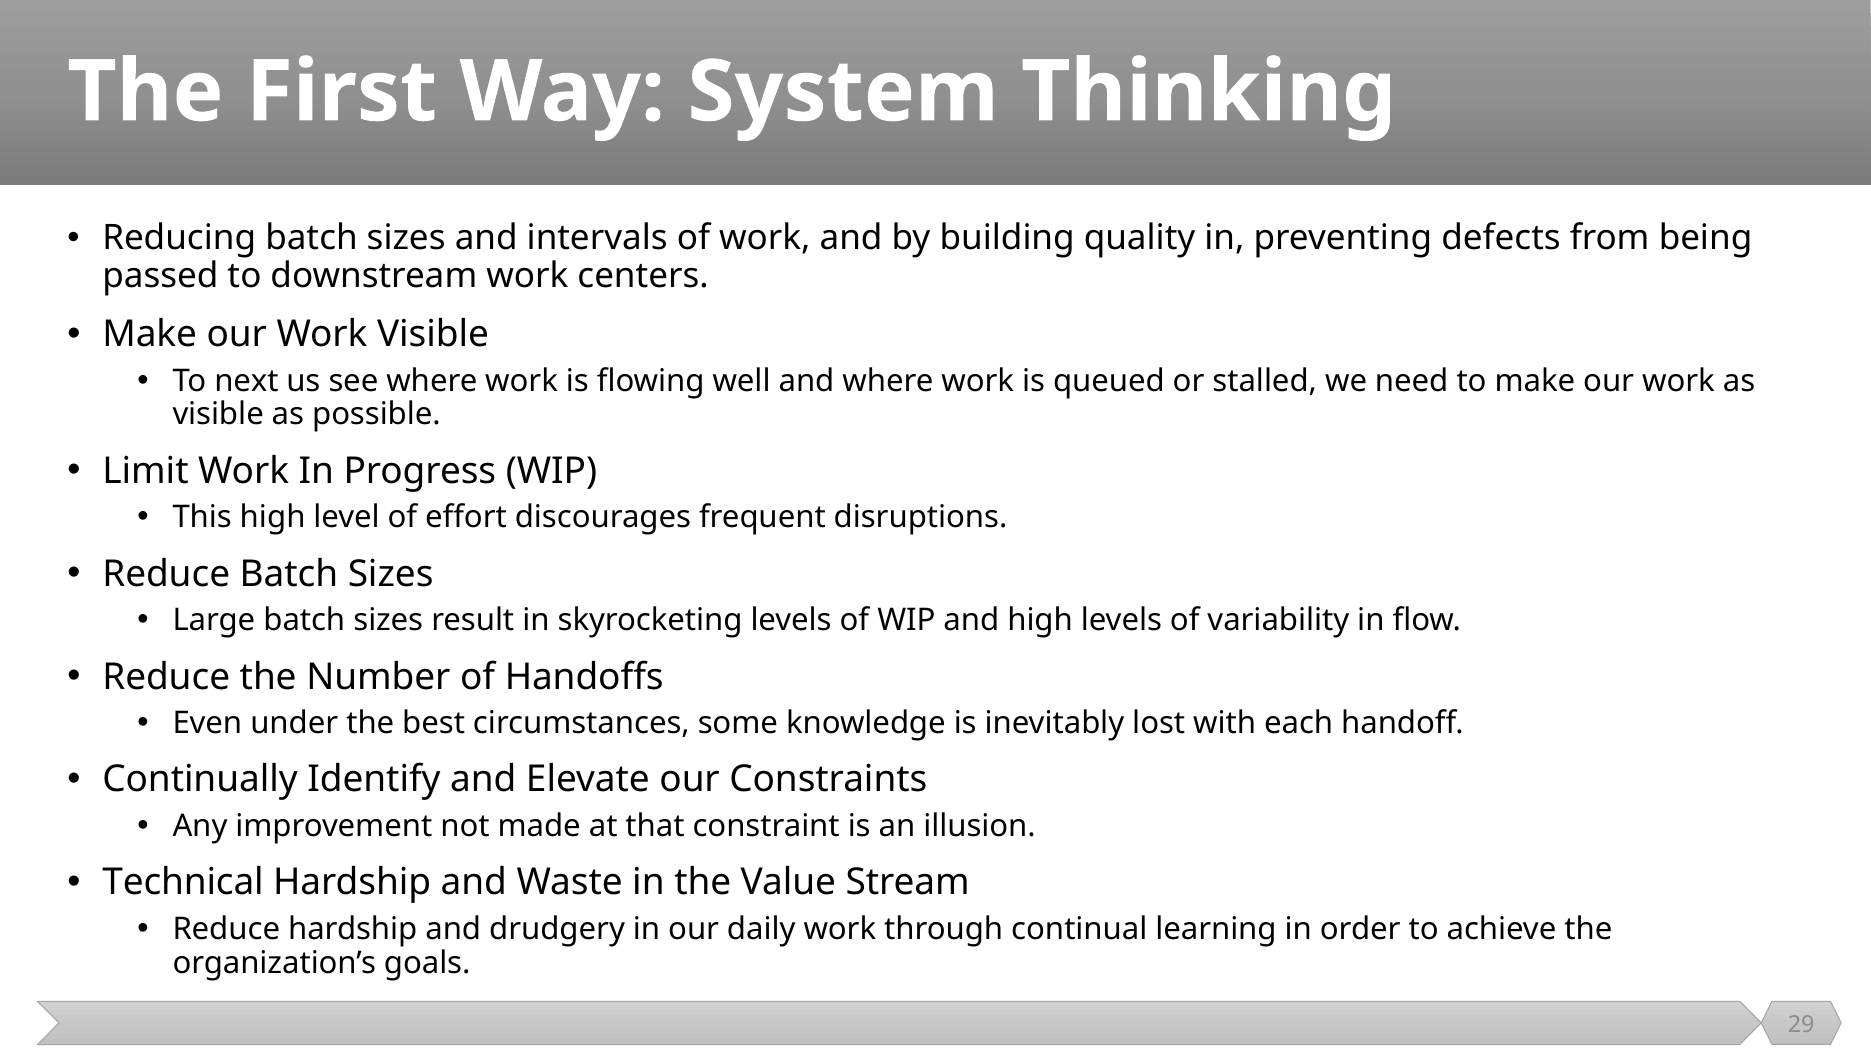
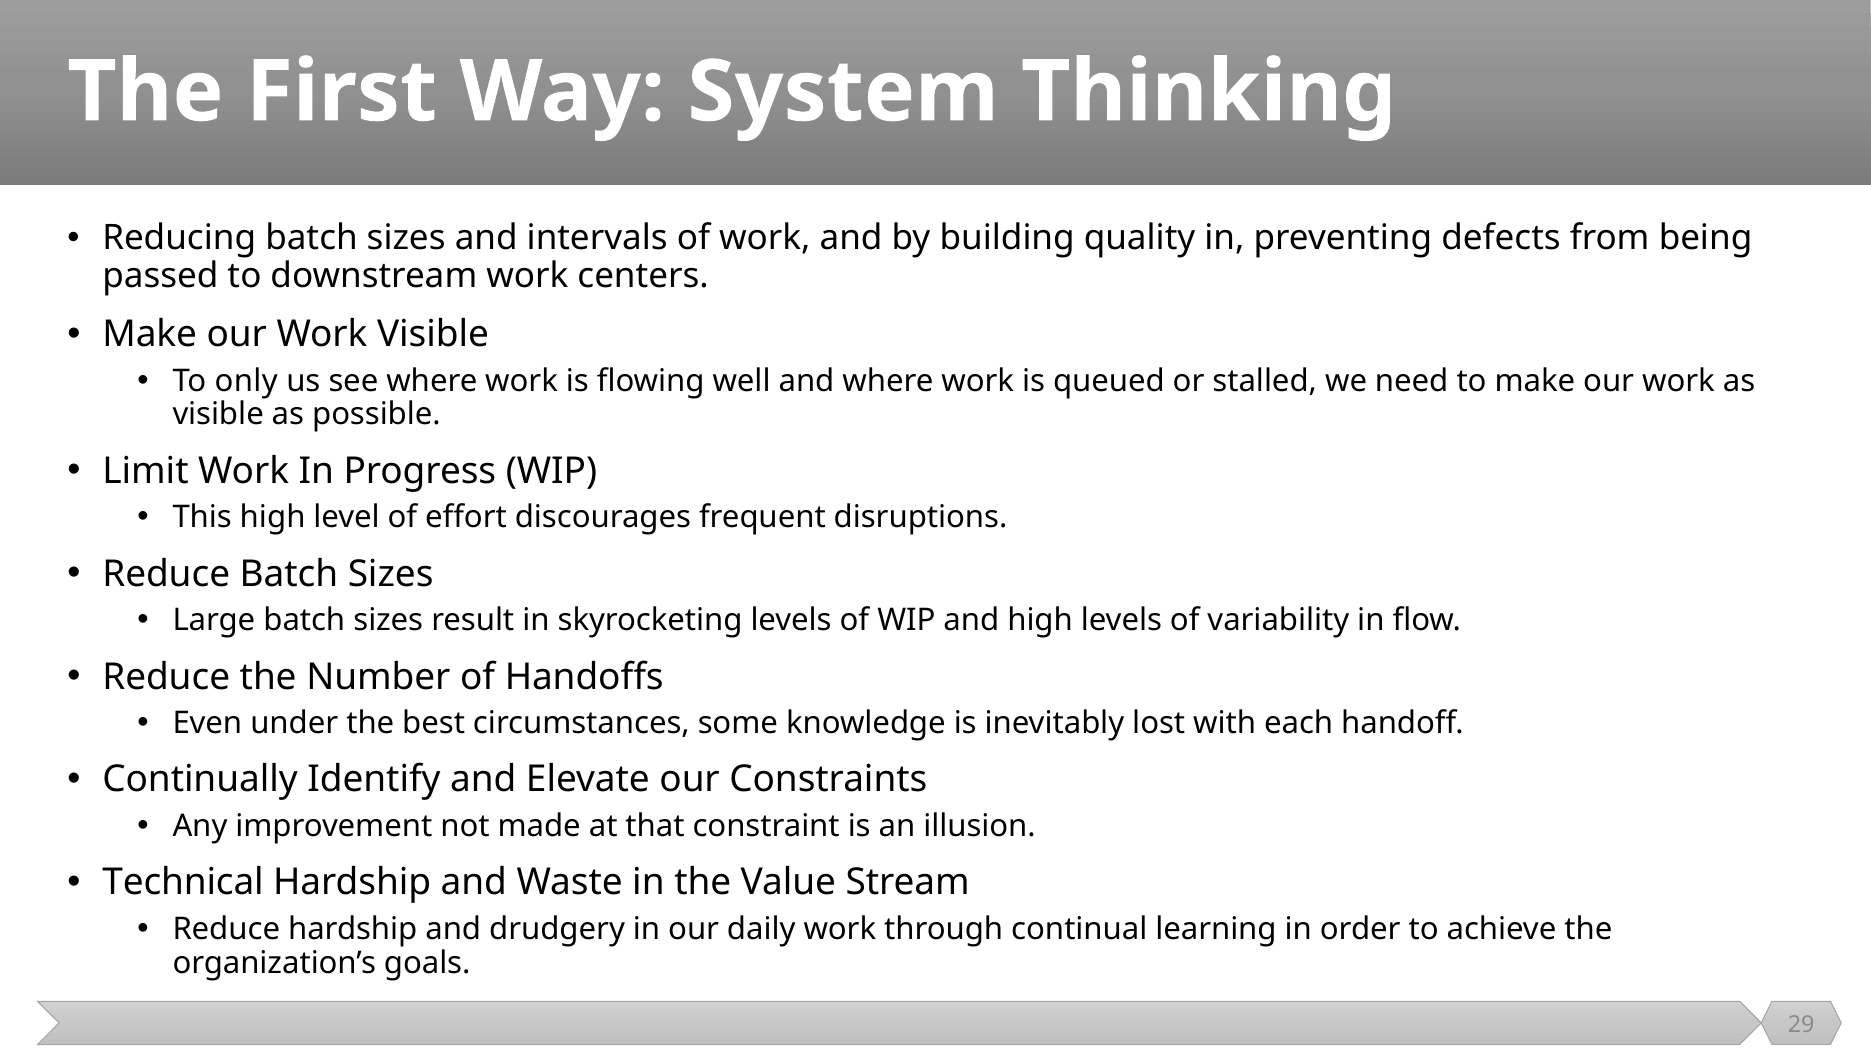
next: next -> only
